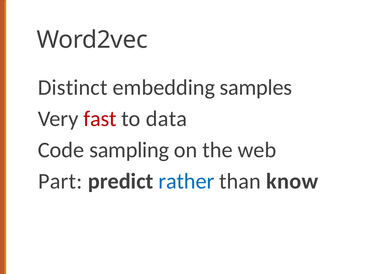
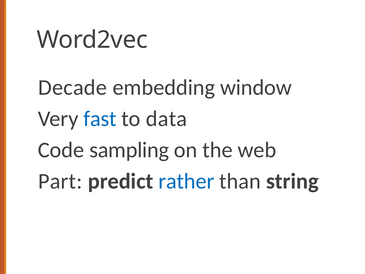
Distinct: Distinct -> Decade
samples: samples -> window
fast colour: red -> blue
know: know -> string
